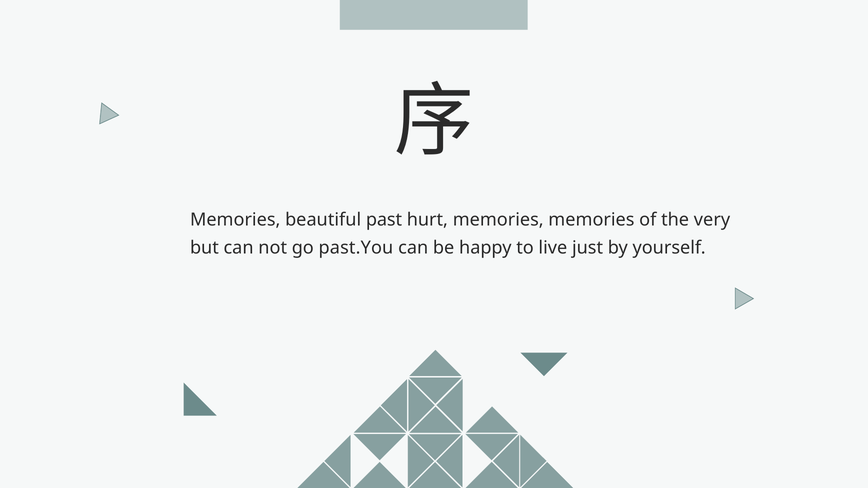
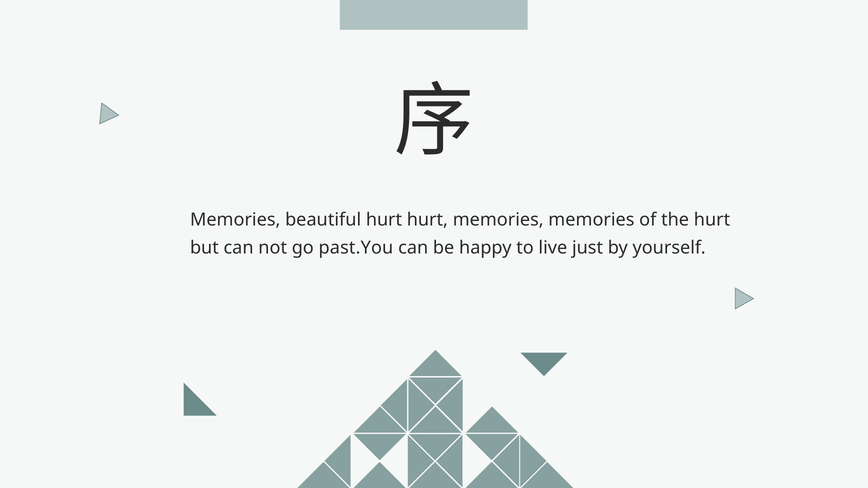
beautiful past: past -> hurt
the very: very -> hurt
